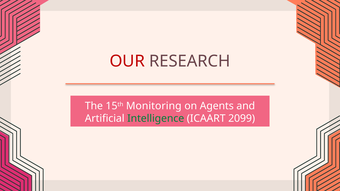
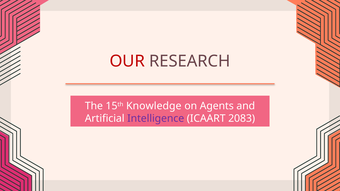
Monitoring: Monitoring -> Knowledge
Intelligence colour: green -> purple
2099: 2099 -> 2083
